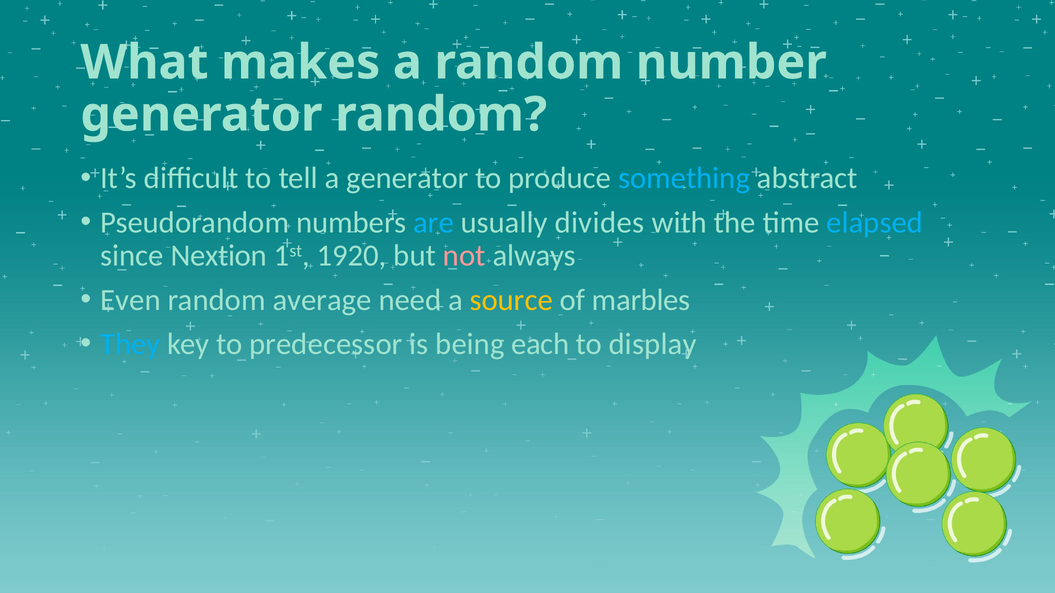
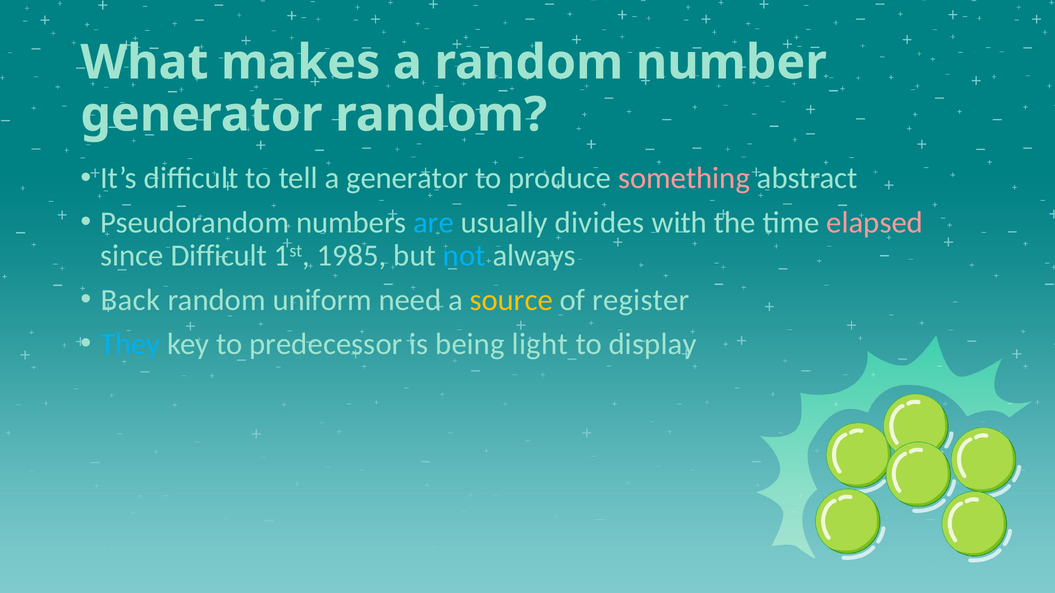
something colour: light blue -> pink
elapsed colour: light blue -> pink
since Nextion: Nextion -> Difficult
1920: 1920 -> 1985
not colour: pink -> light blue
Even: Even -> Back
average: average -> uniform
marbles: marbles -> register
each: each -> light
